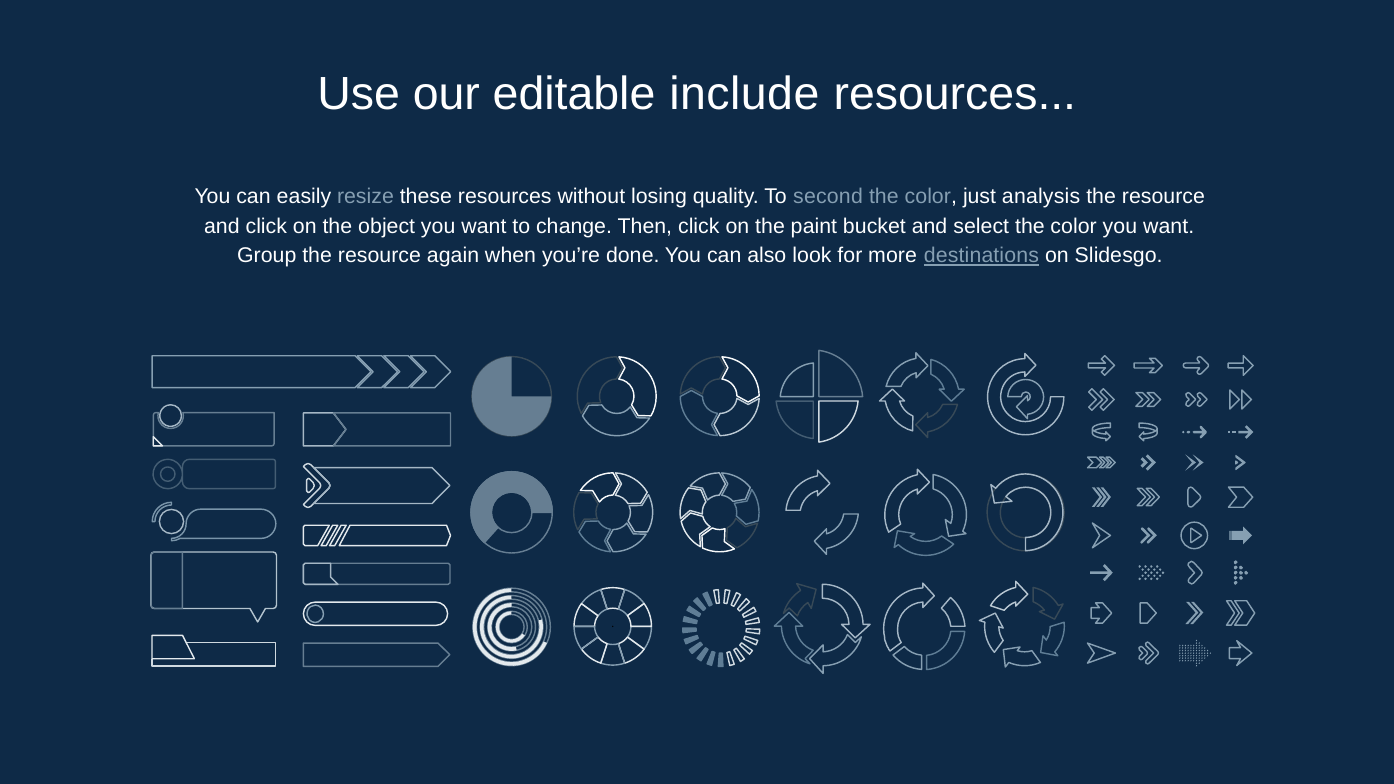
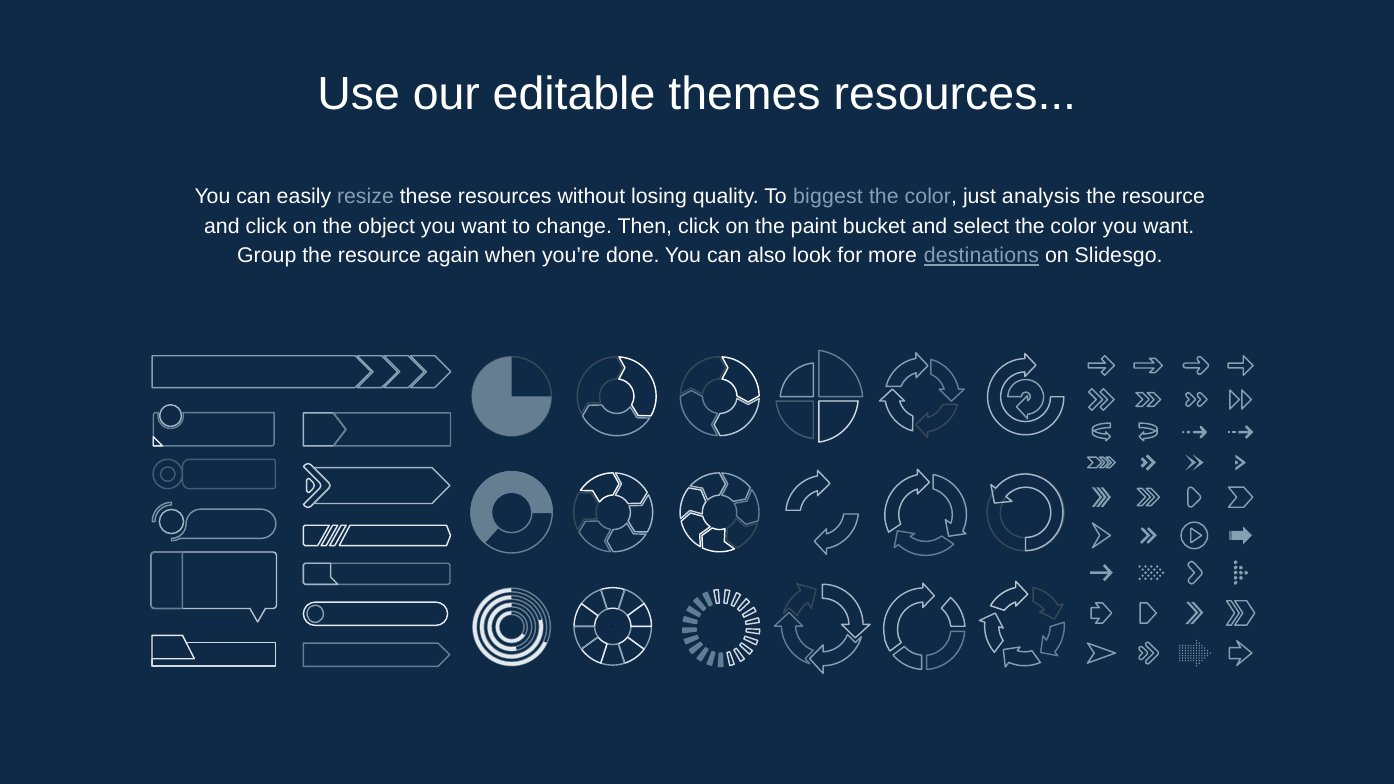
include: include -> themes
second: second -> biggest
